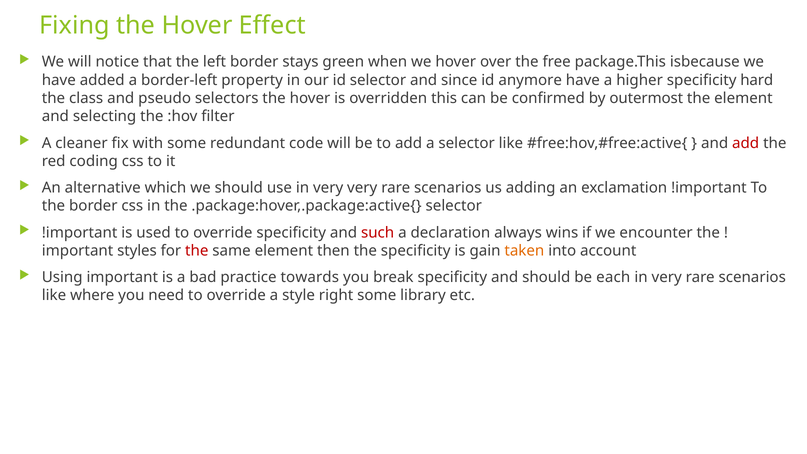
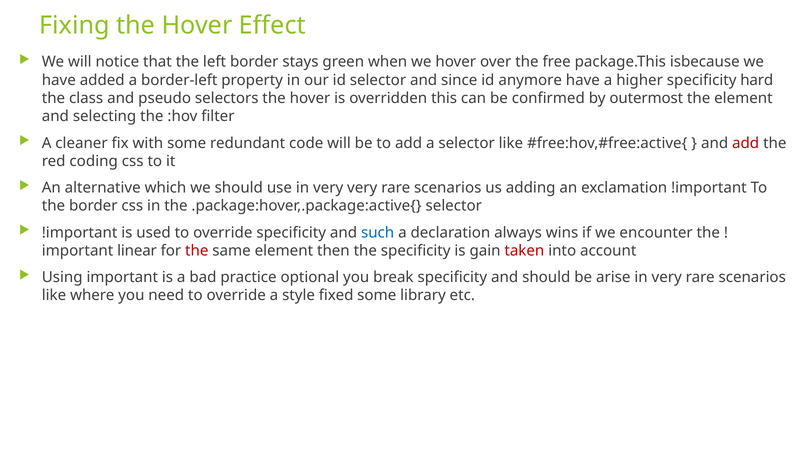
such colour: red -> blue
styles: styles -> linear
taken colour: orange -> red
towards: towards -> optional
each: each -> arise
right: right -> fixed
